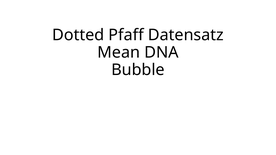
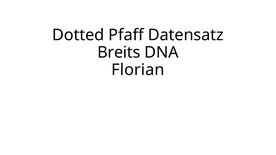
Mean: Mean -> Breits
Bubble: Bubble -> Florian
